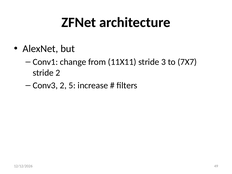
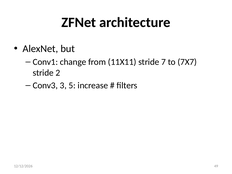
3: 3 -> 7
Conv3 2: 2 -> 3
